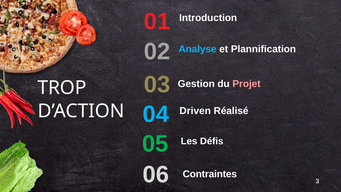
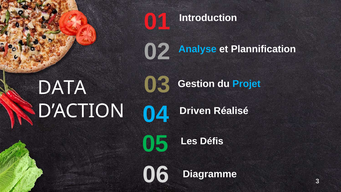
Projet colour: pink -> light blue
TROP: TROP -> DATA
Contraintes: Contraintes -> Diagramme
